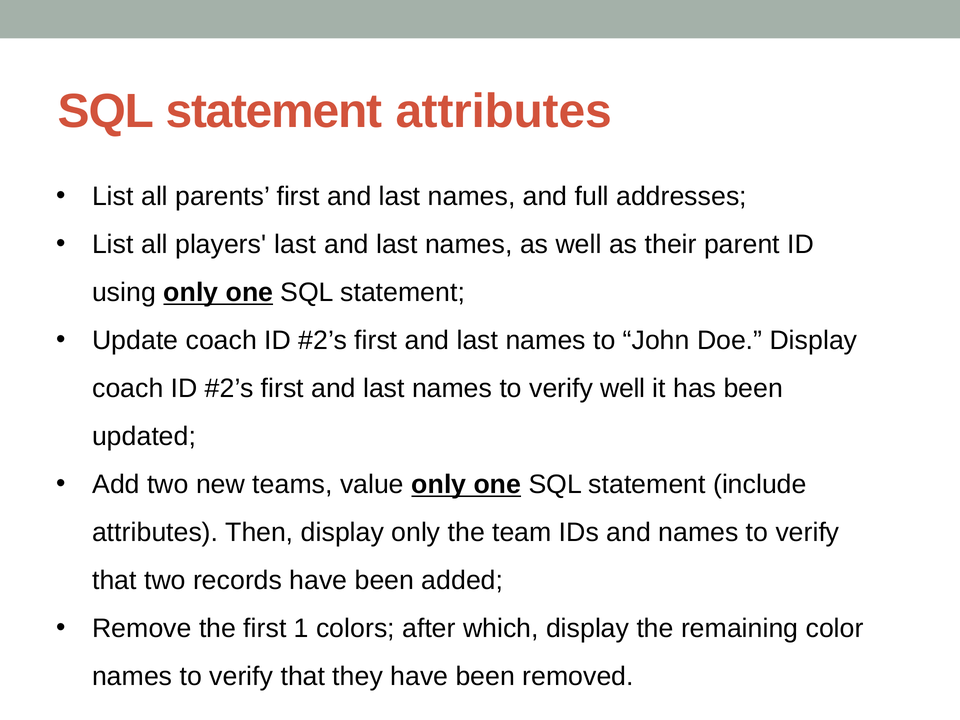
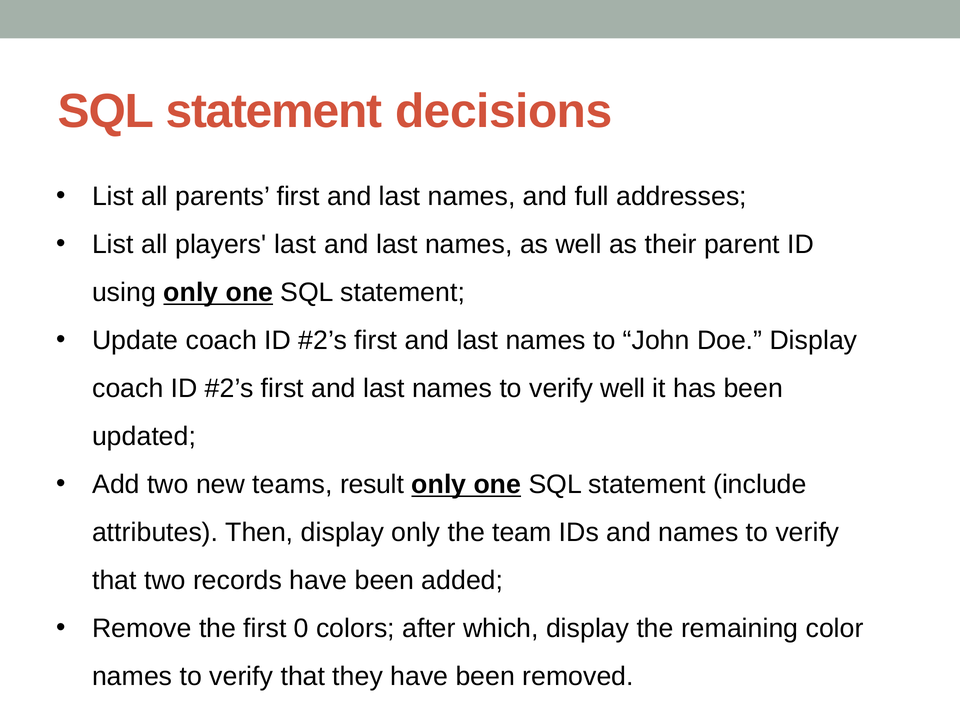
statement attributes: attributes -> decisions
value: value -> result
1: 1 -> 0
